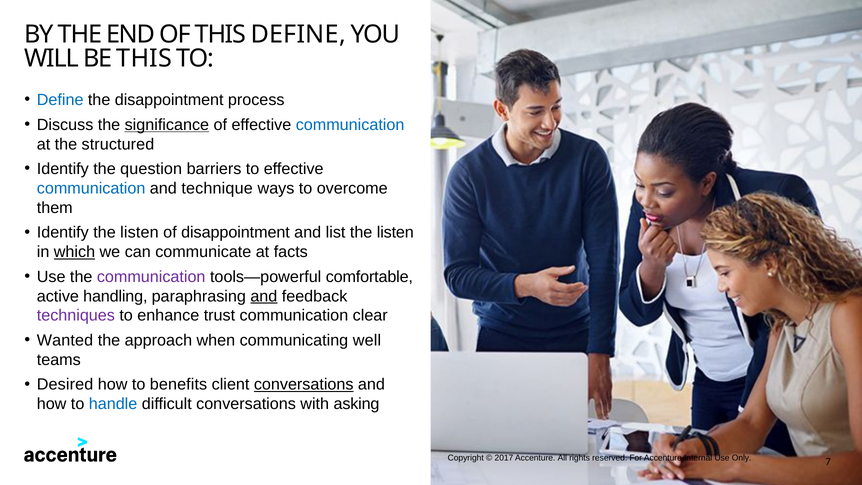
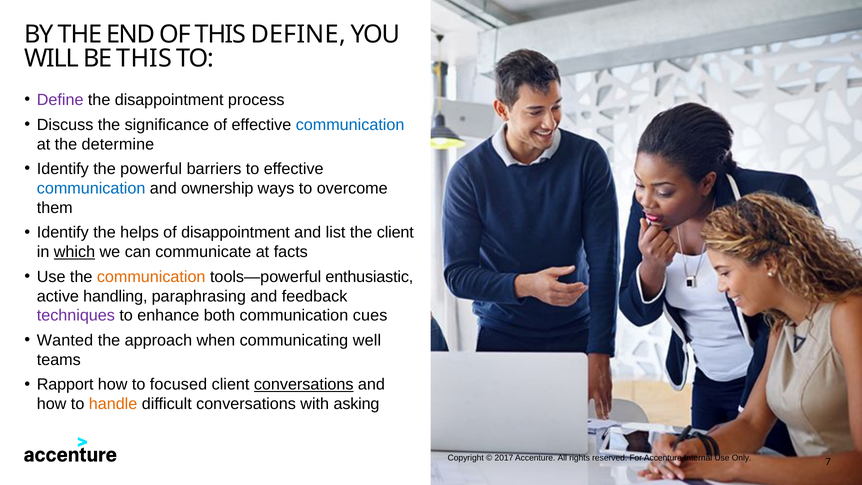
Define at (60, 100) colour: blue -> purple
significance underline: present -> none
structured: structured -> determine
question: question -> powerful
technique: technique -> ownership
Identify the listen: listen -> helps
list the listen: listen -> client
communication at (151, 277) colour: purple -> orange
comfortable: comfortable -> enthusiastic
and at (264, 296) underline: present -> none
trust: trust -> both
clear: clear -> cues
Desired: Desired -> Rapport
benefits: benefits -> focused
handle colour: blue -> orange
